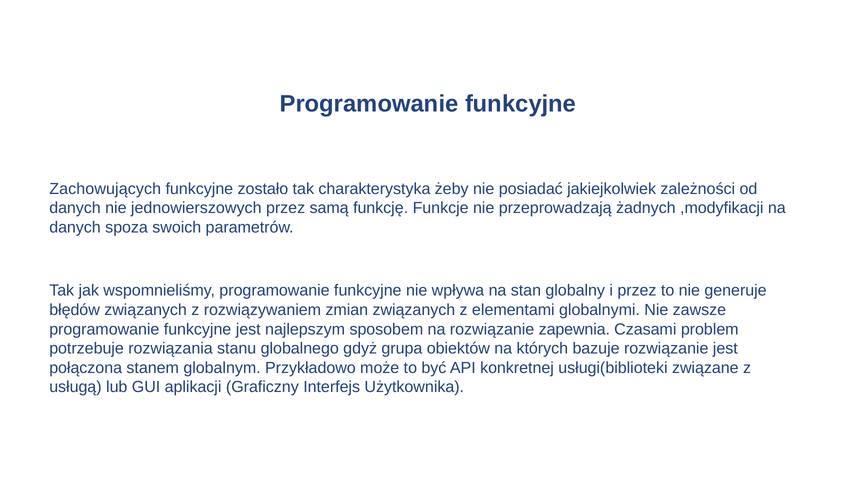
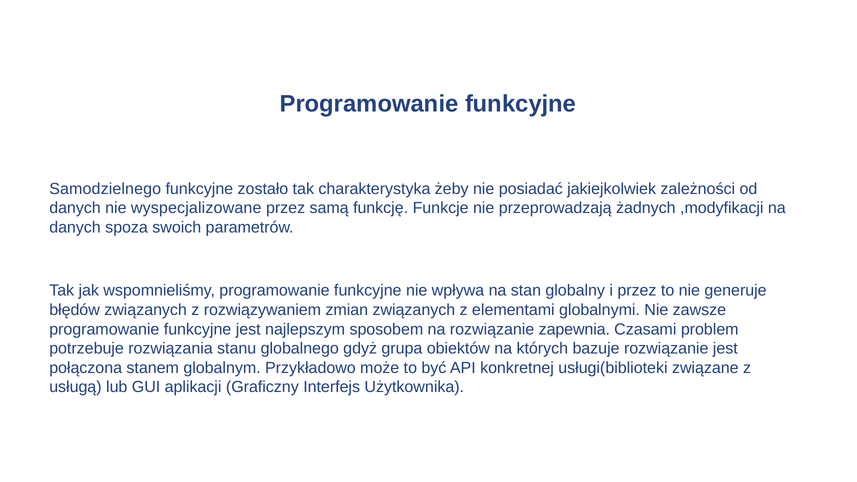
Zachowujących: Zachowujących -> Samodzielnego
jednowierszowych: jednowierszowych -> wyspecjalizowane
